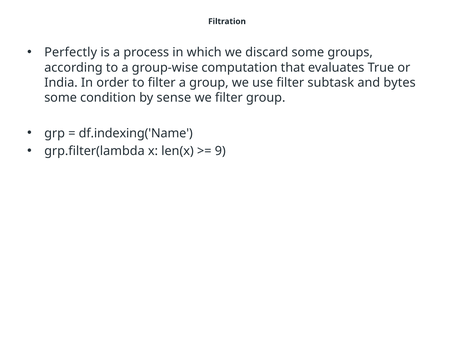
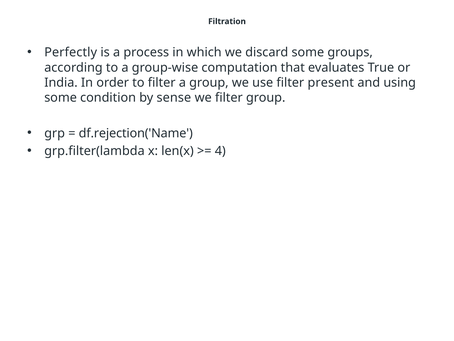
subtask: subtask -> present
bytes: bytes -> using
df.indexing('Name: df.indexing('Name -> df.rejection('Name
9: 9 -> 4
